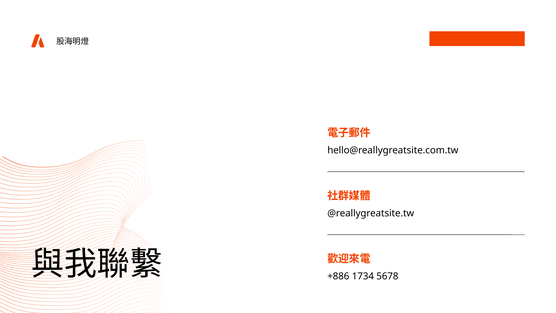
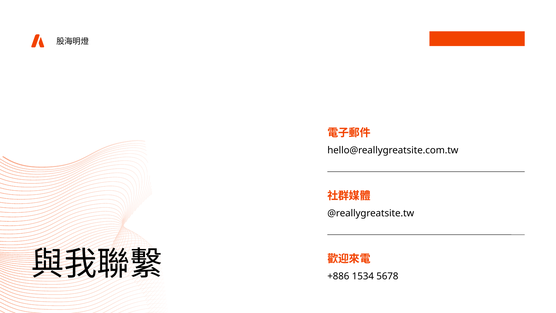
1734: 1734 -> 1534
